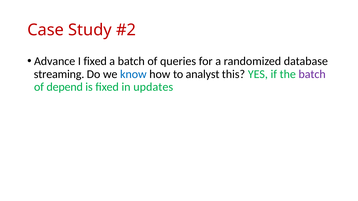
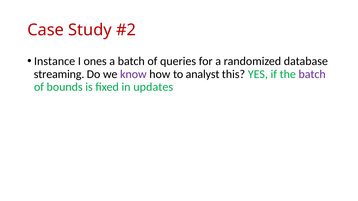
Advance: Advance -> Instance
I fixed: fixed -> ones
know colour: blue -> purple
depend: depend -> bounds
